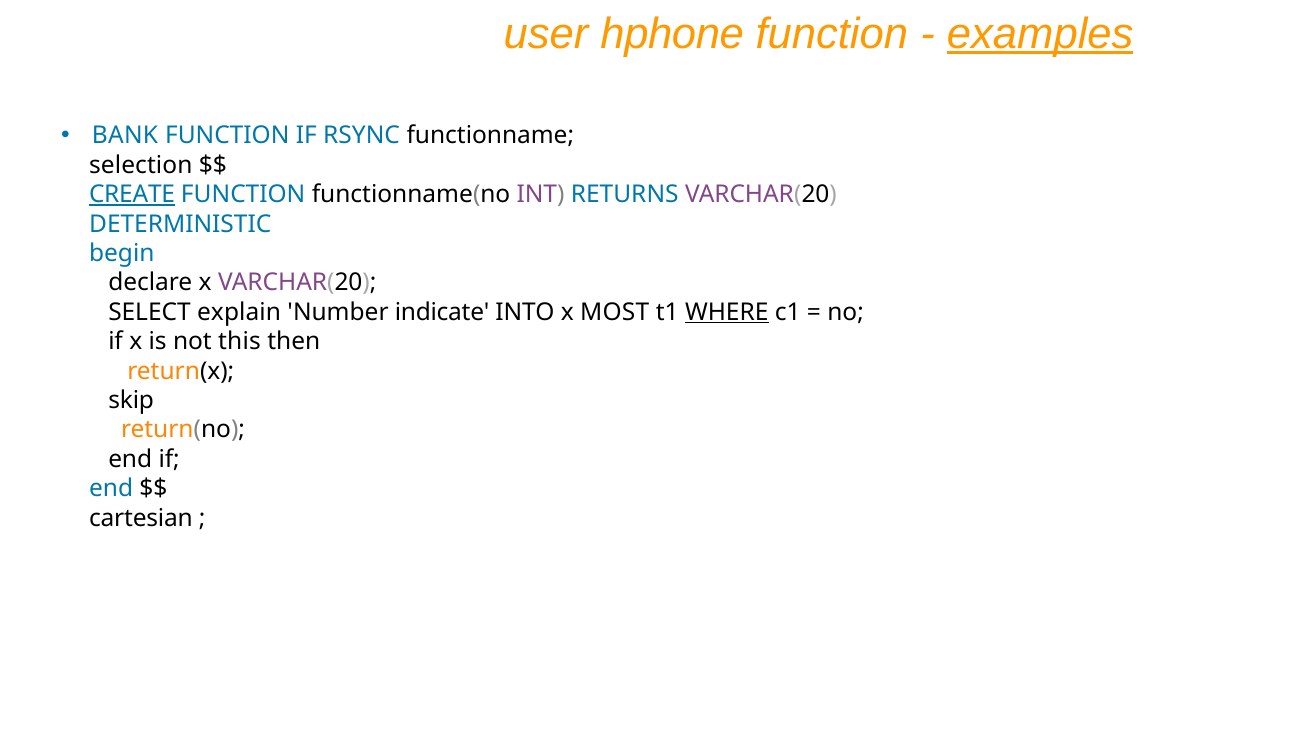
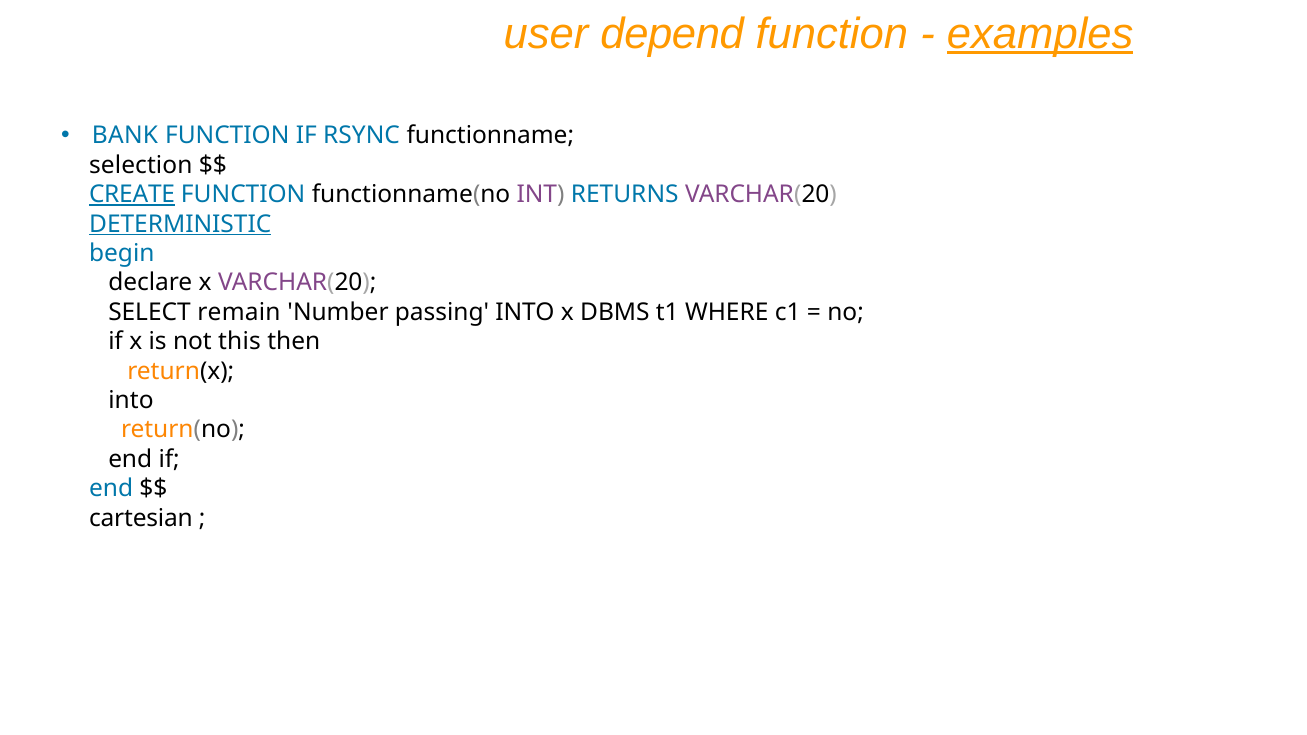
hphone: hphone -> depend
DETERMINISTIC underline: none -> present
explain: explain -> remain
indicate: indicate -> passing
MOST: MOST -> DBMS
WHERE underline: present -> none
skip at (131, 400): skip -> into
